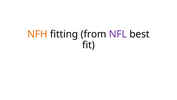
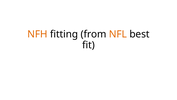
NFL colour: purple -> orange
